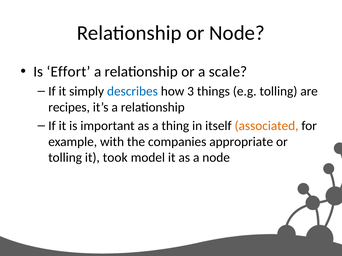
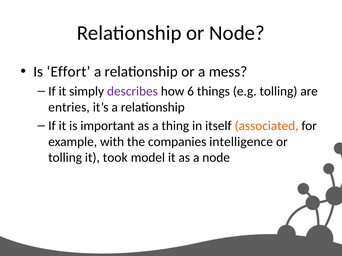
scale: scale -> mess
describes colour: blue -> purple
3: 3 -> 6
recipes: recipes -> entries
appropriate: appropriate -> intelligence
